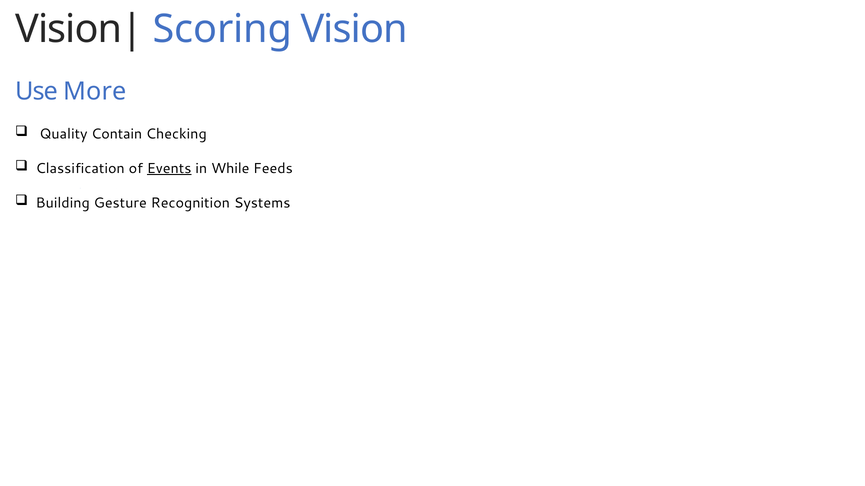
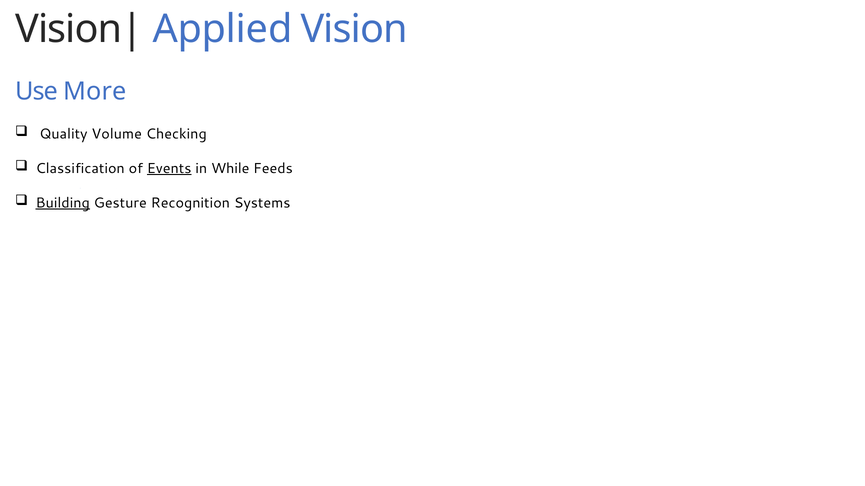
Scoring: Scoring -> Applied
Contain: Contain -> Volume
Building underline: none -> present
